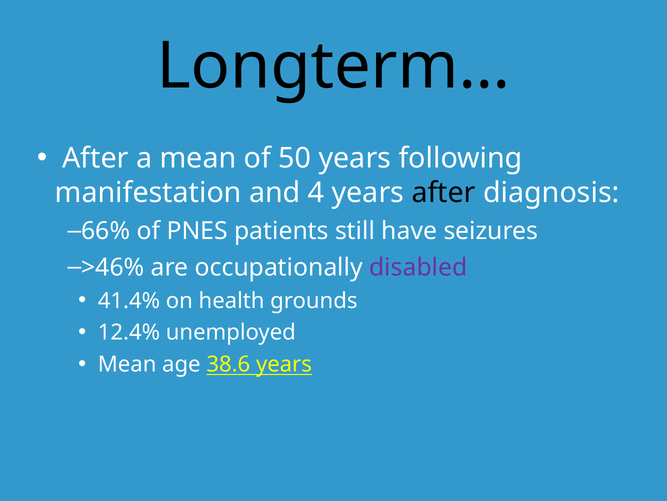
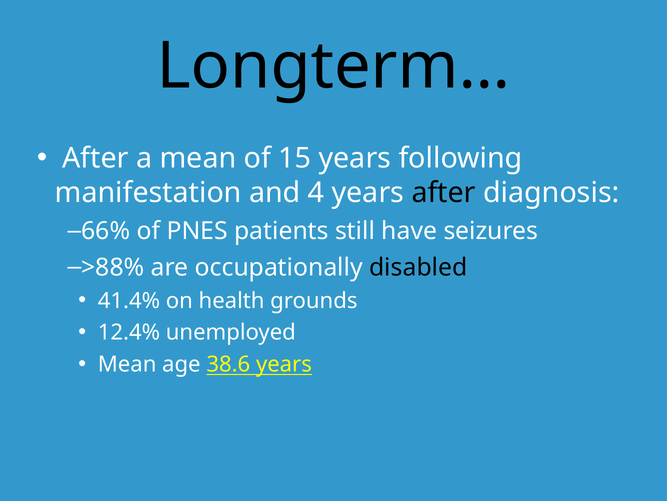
50: 50 -> 15
>46%: >46% -> >88%
disabled colour: purple -> black
